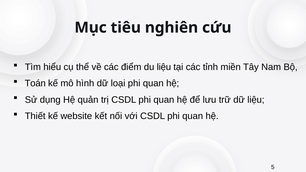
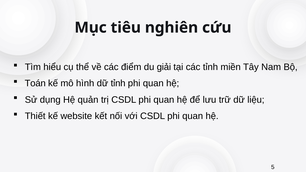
du liệu: liệu -> giải
dữ loại: loại -> tỉnh
